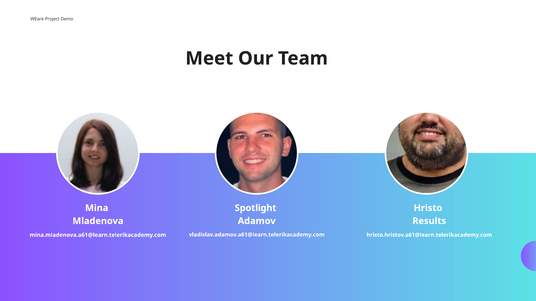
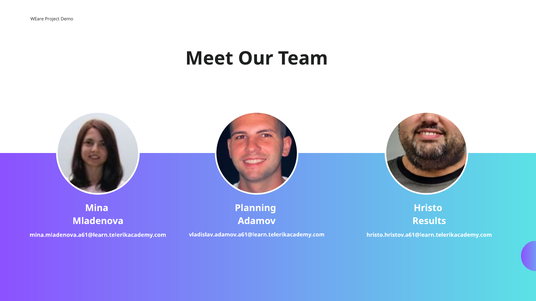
Spotlight: Spotlight -> Planning
